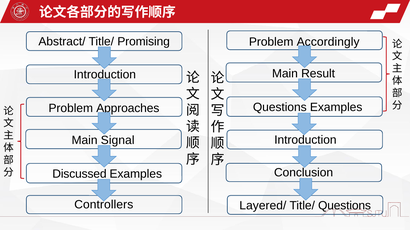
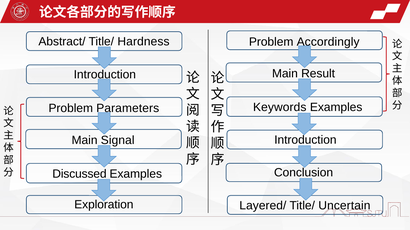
Promising: Promising -> Hardness
Questions at (280, 107): Questions -> Keywords
Approaches: Approaches -> Parameters
Controllers: Controllers -> Exploration
Title/ Questions: Questions -> Uncertain
